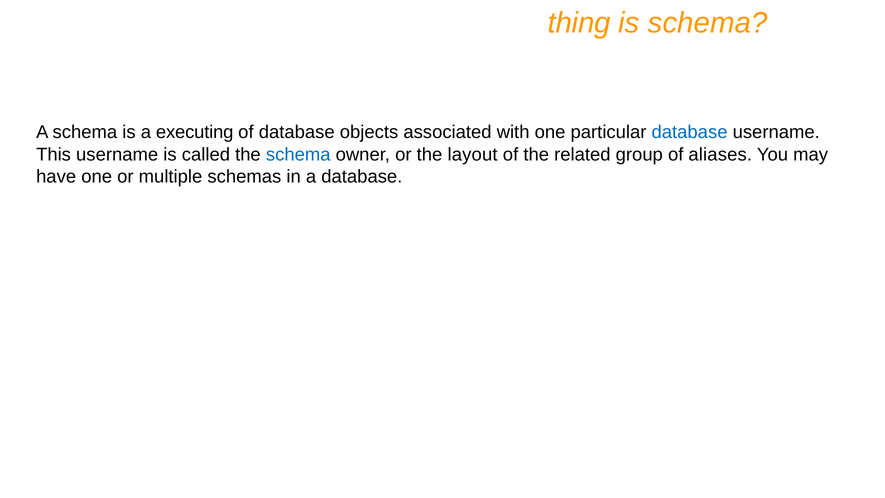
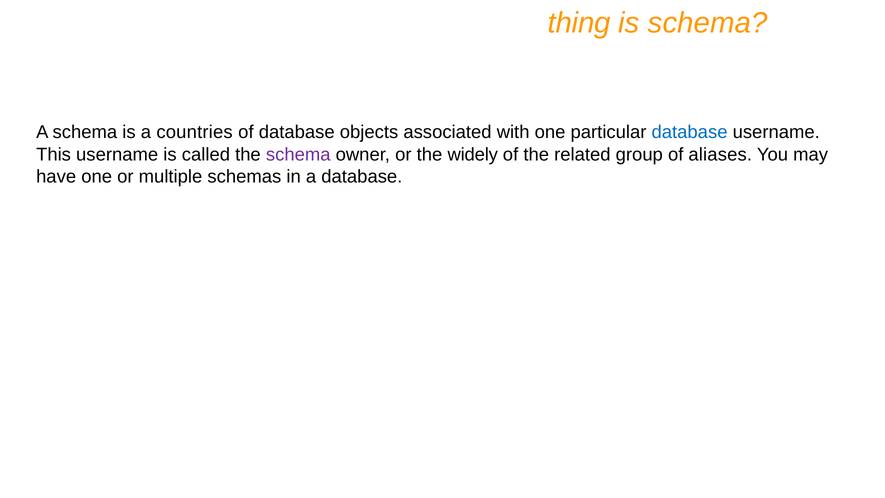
executing: executing -> countries
schema at (298, 154) colour: blue -> purple
layout: layout -> widely
